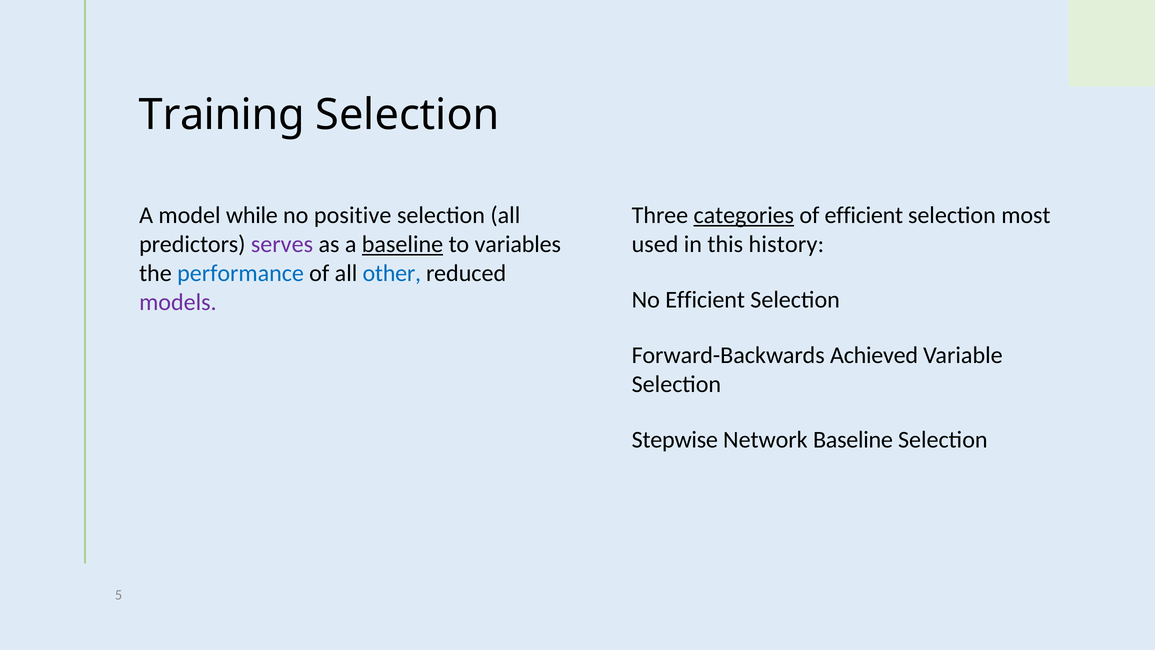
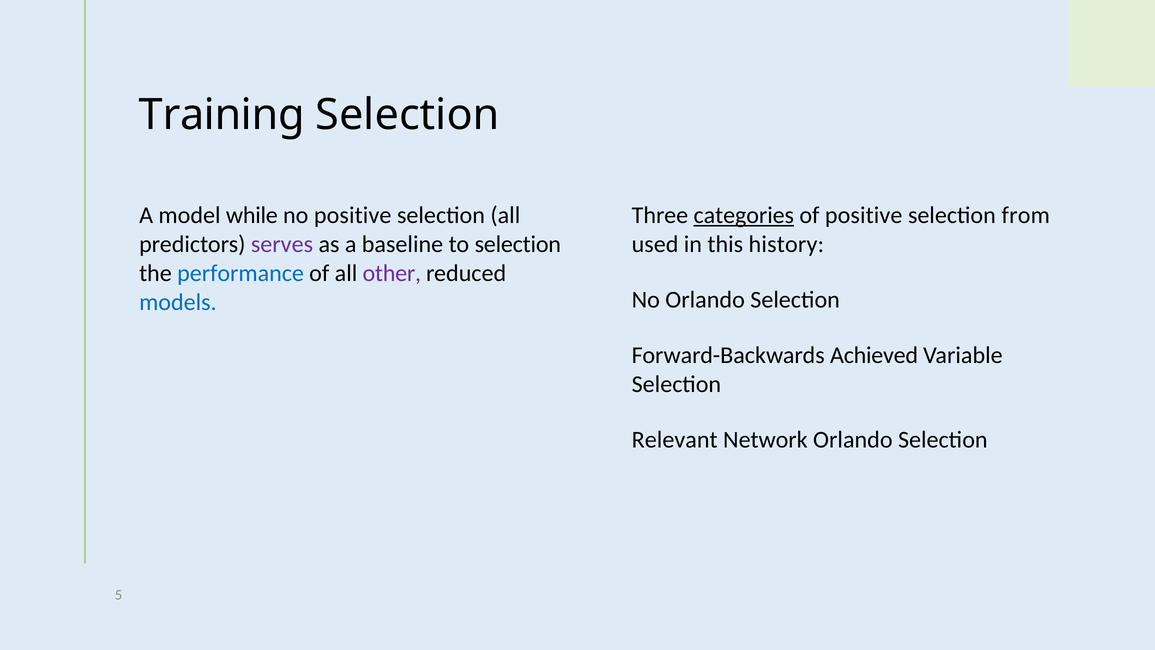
of efficient: efficient -> positive
most: most -> from
baseline at (402, 244) underline: present -> none
to variables: variables -> selection
other colour: blue -> purple
No Efficient: Efficient -> Orlando
models colour: purple -> blue
Stepwise: Stepwise -> Relevant
Network Baseline: Baseline -> Orlando
